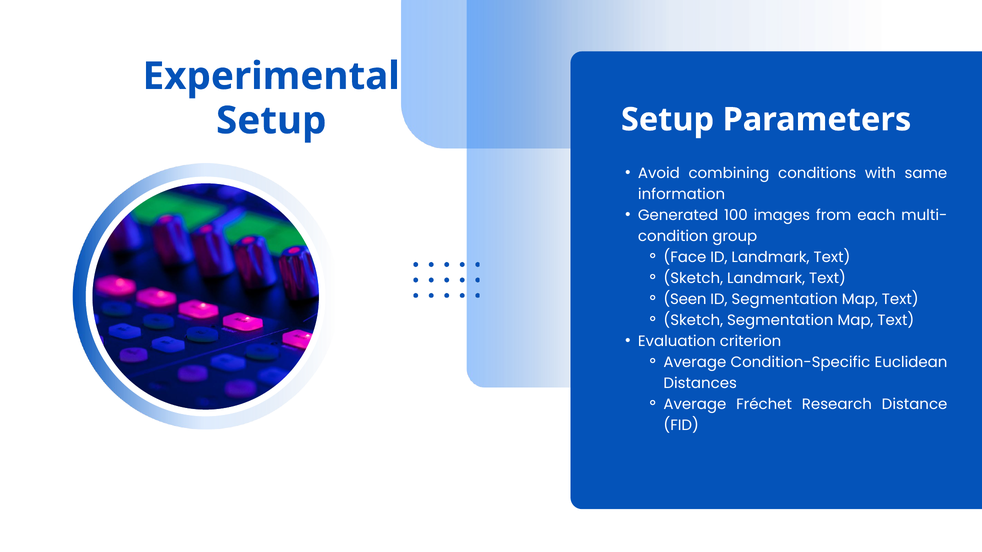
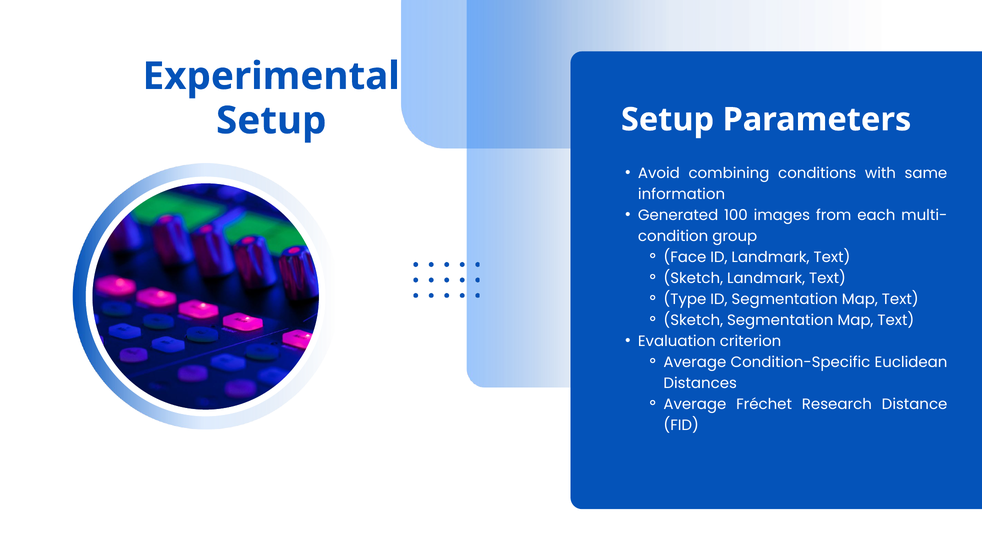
Seen: Seen -> Type
